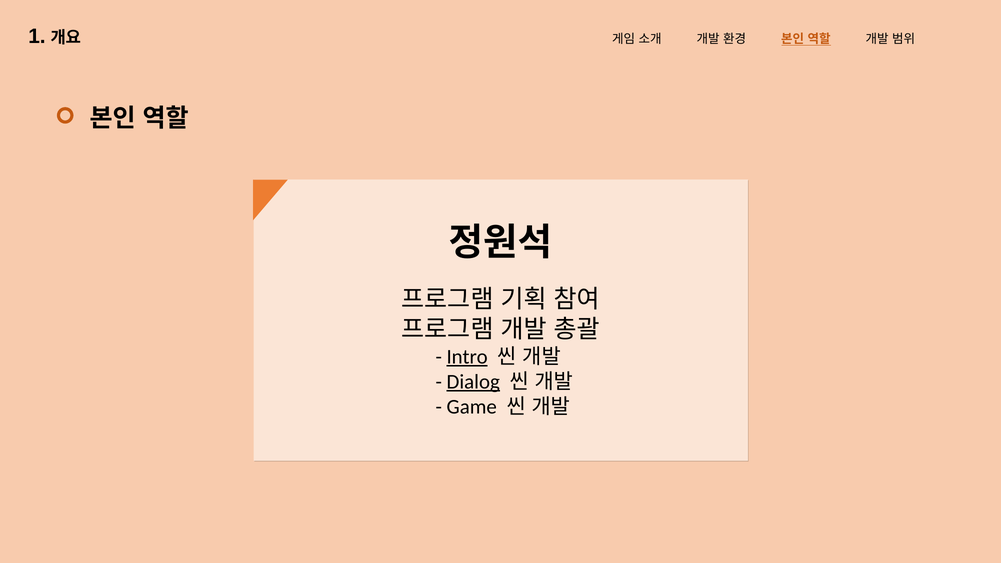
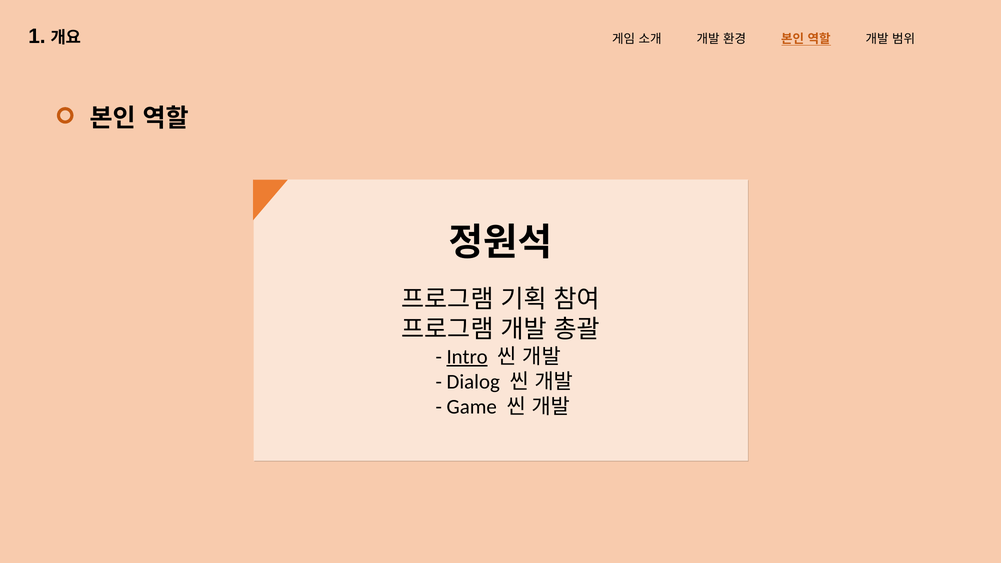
Dialog underline: present -> none
